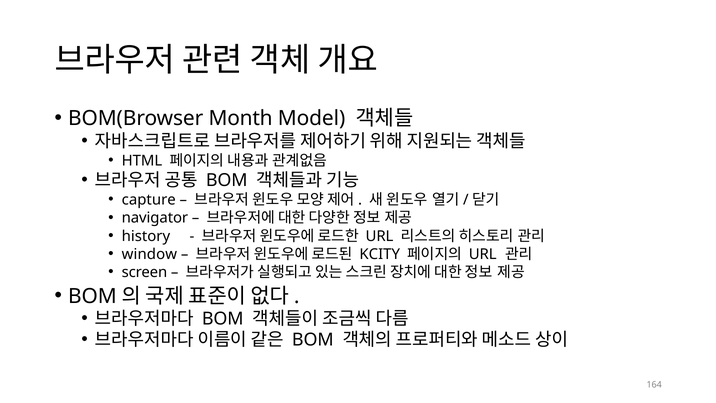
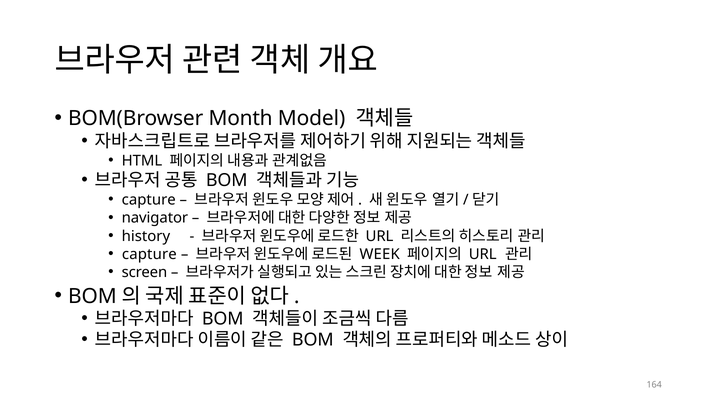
window at (149, 254): window -> capture
KCITY: KCITY -> WEEK
